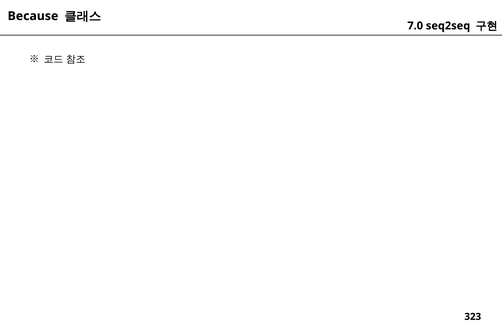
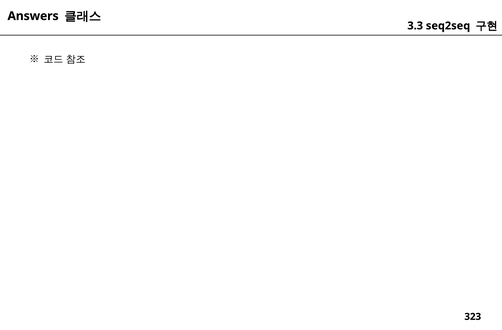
Because: Because -> Answers
7.0: 7.0 -> 3.3
